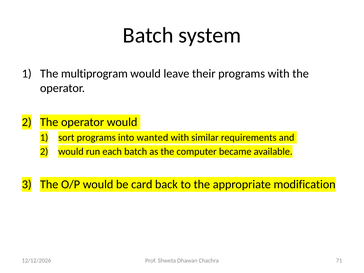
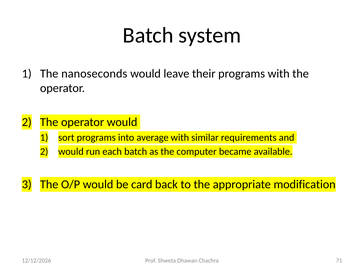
multiprogram: multiprogram -> nanoseconds
wanted: wanted -> average
